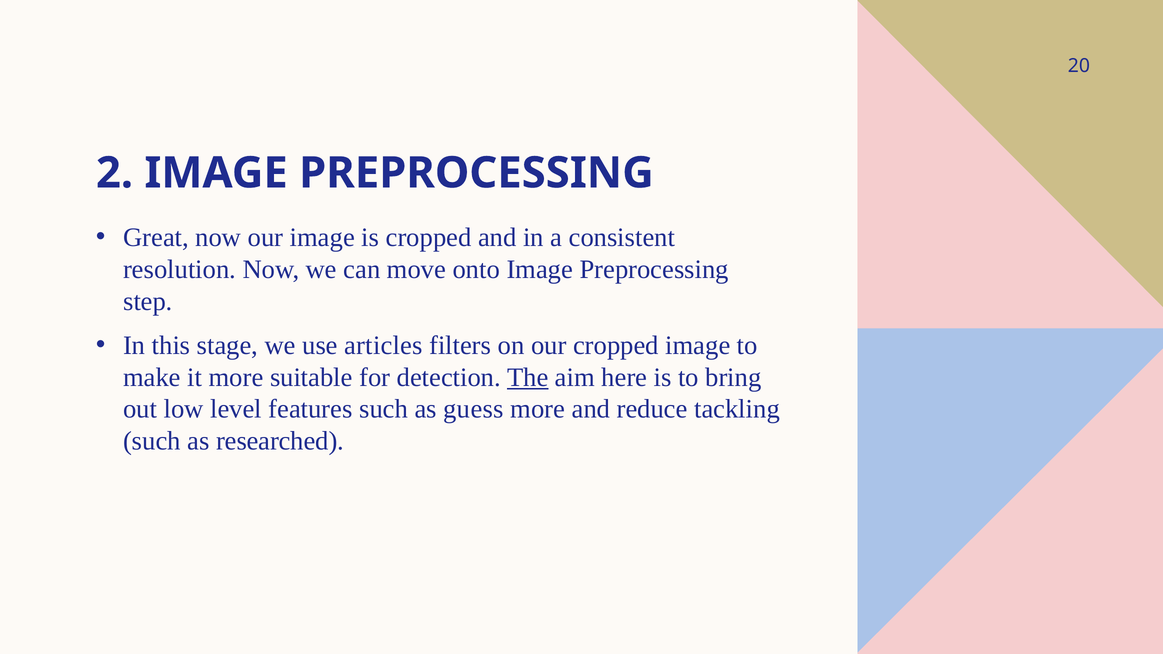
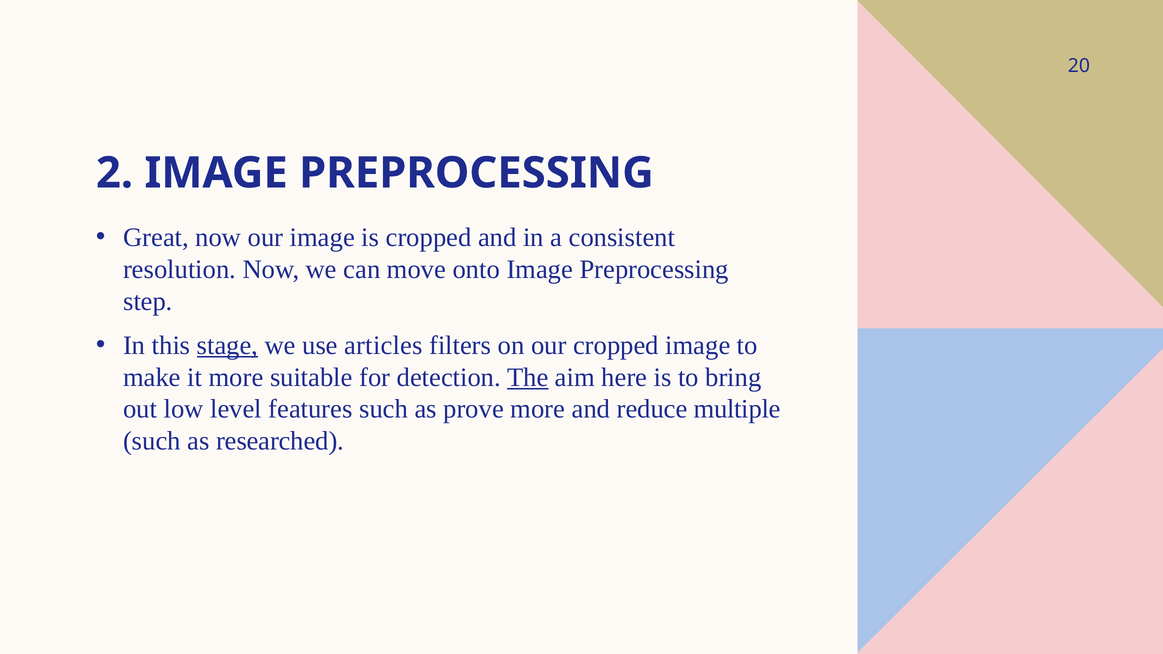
stage underline: none -> present
guess: guess -> prove
tackling: tackling -> multiple
